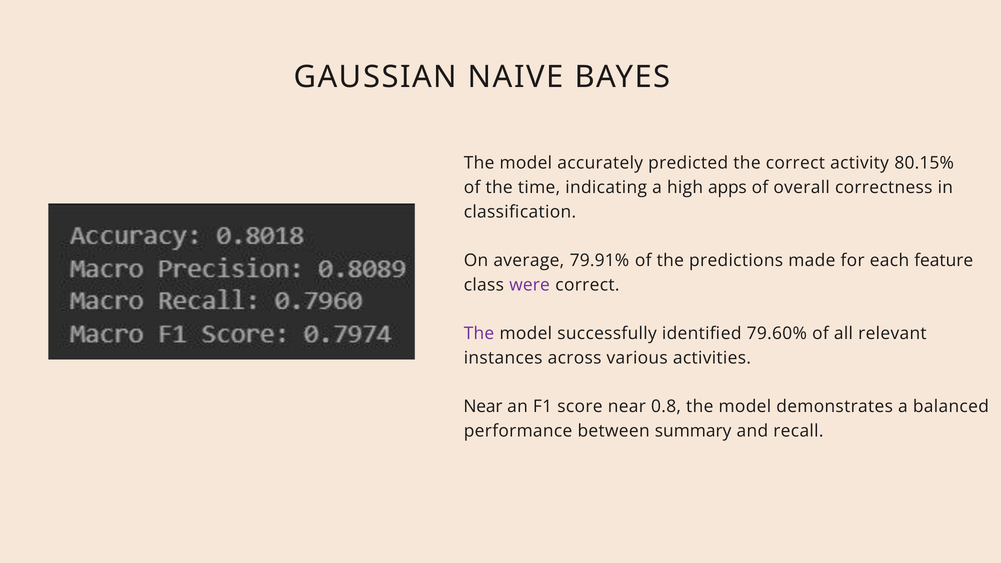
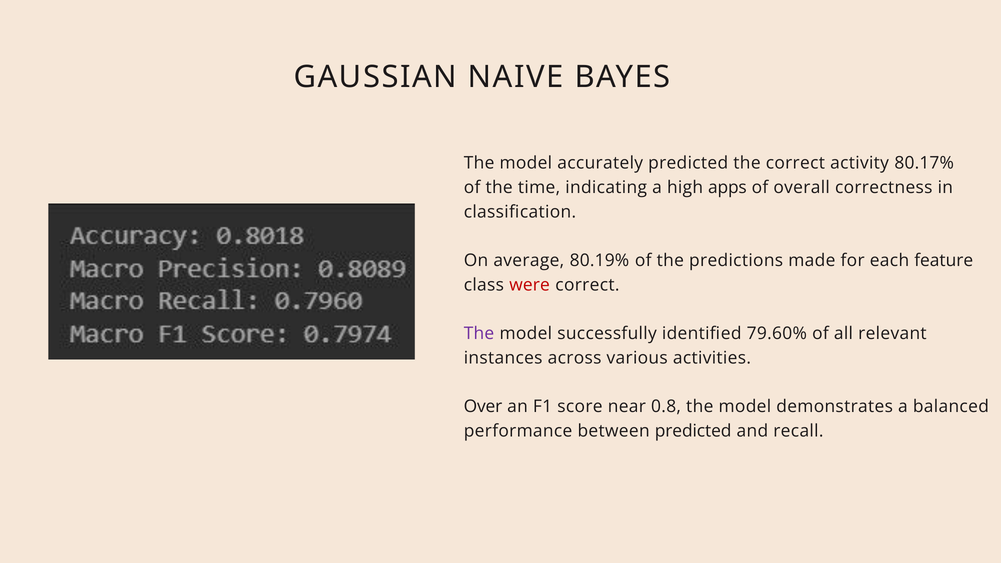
80.15%: 80.15% -> 80.17%
79.91%: 79.91% -> 80.19%
were colour: purple -> red
Near at (483, 407): Near -> Over
between summary: summary -> predicted
